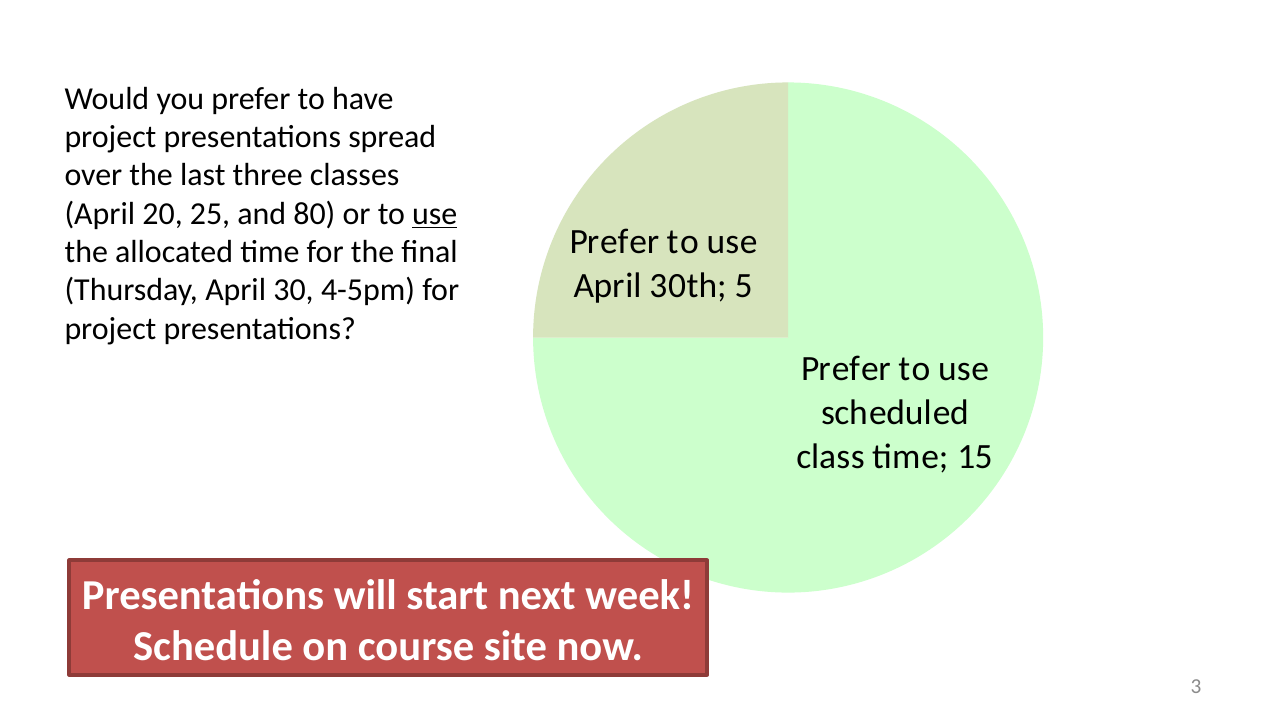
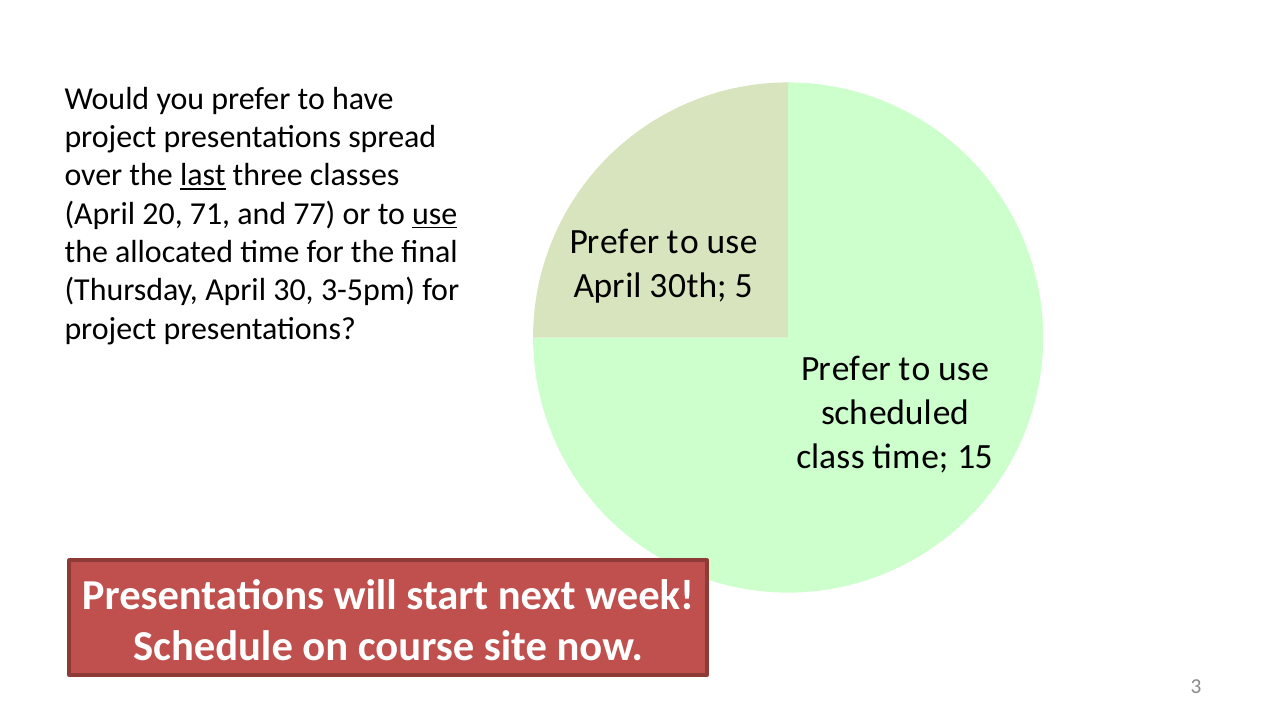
last underline: none -> present
25: 25 -> 71
80: 80 -> 77
4-5pm: 4-5pm -> 3-5pm
